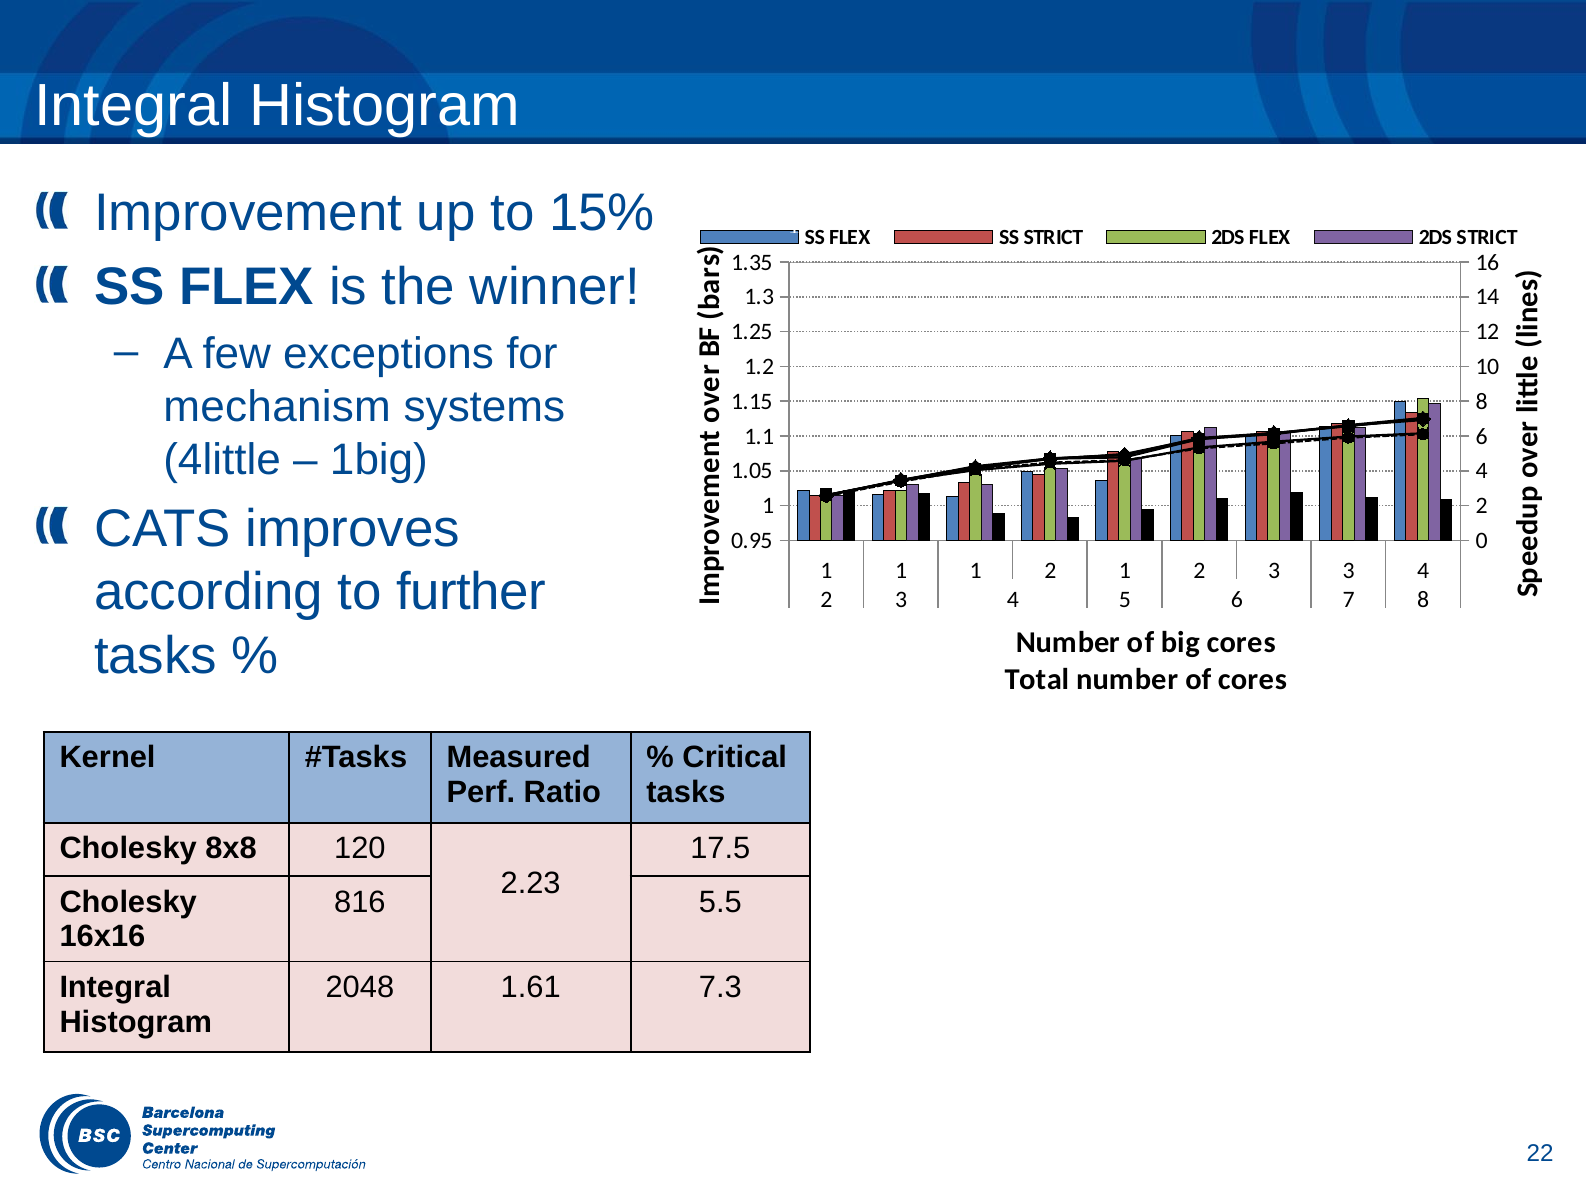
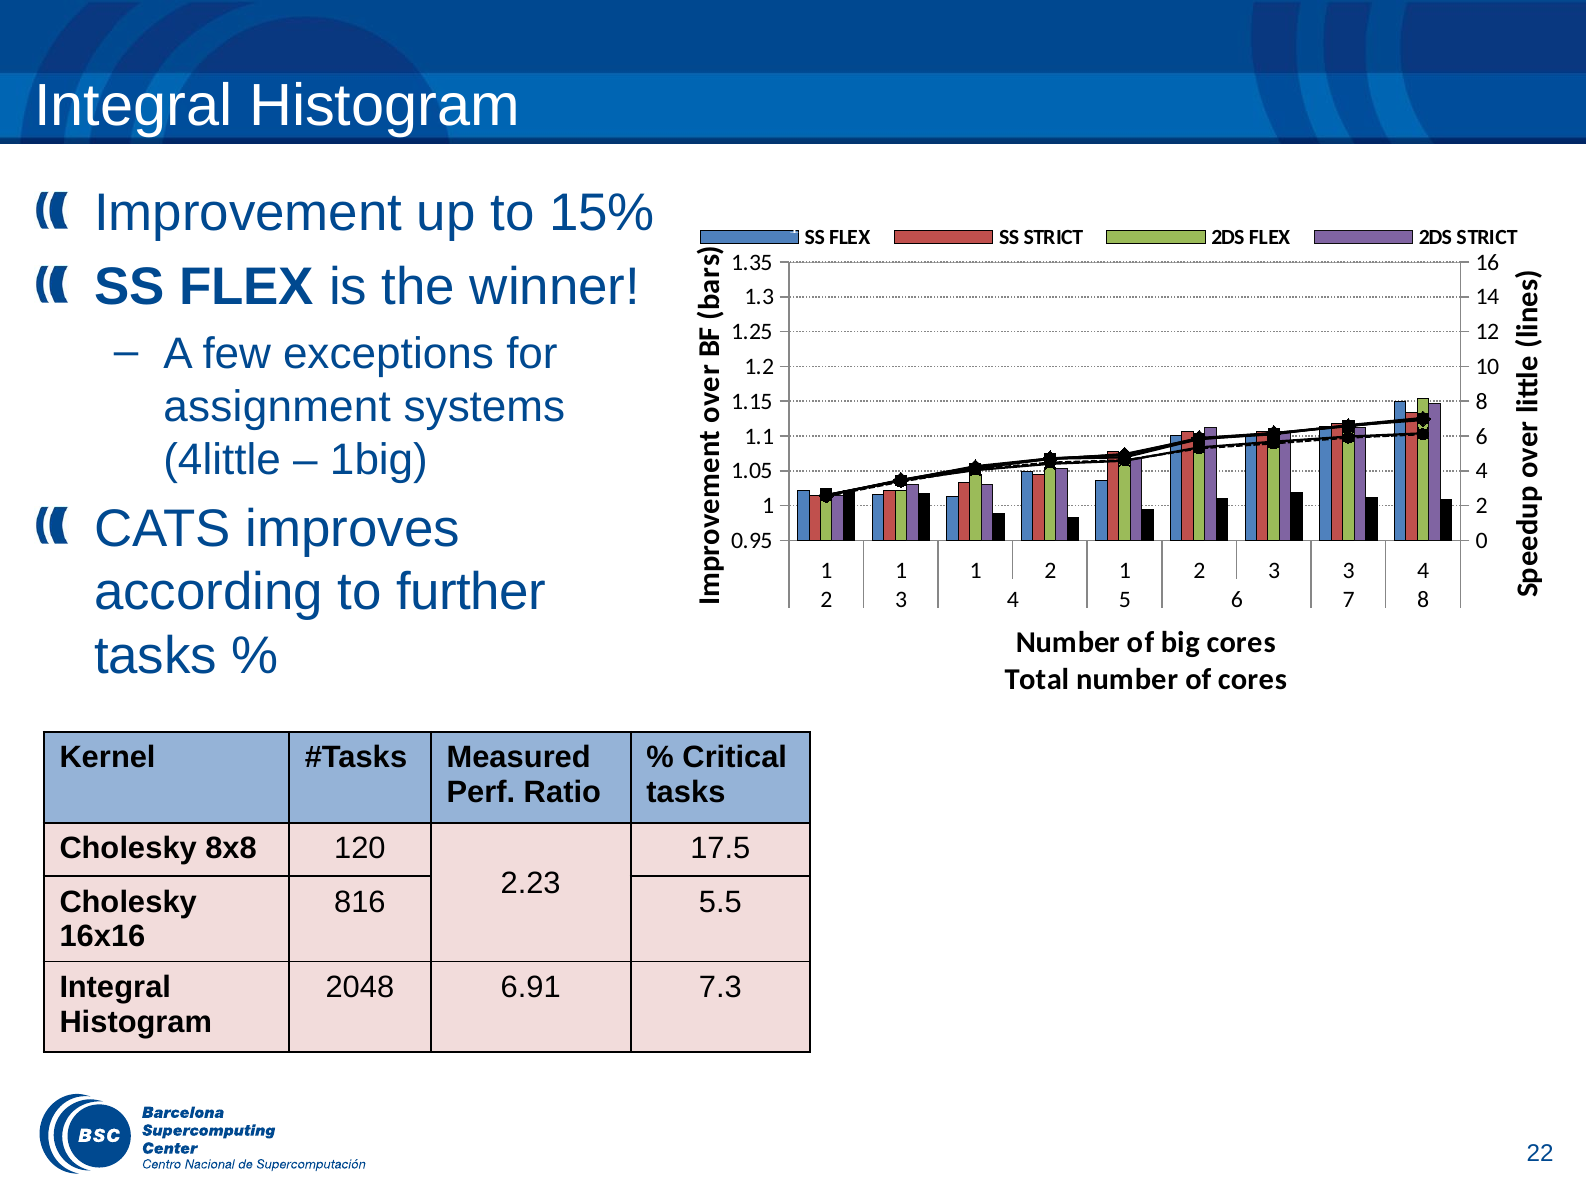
mechanism: mechanism -> assignment
1.61: 1.61 -> 6.91
